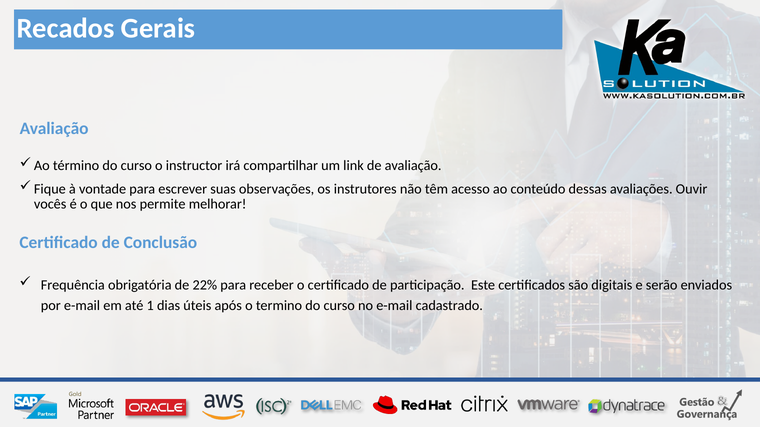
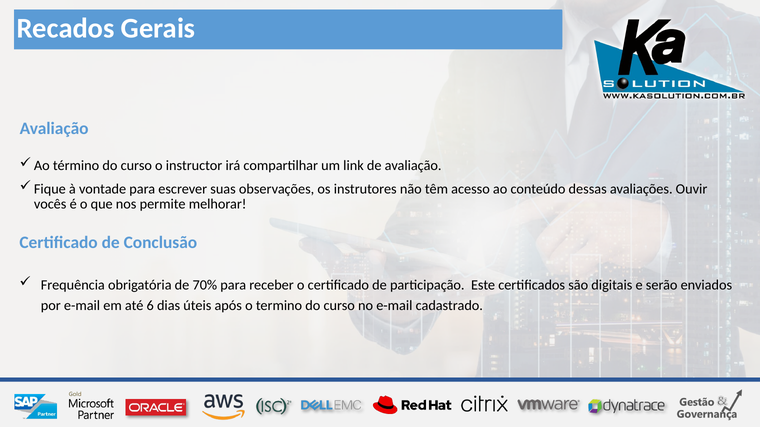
22%: 22% -> 70%
1: 1 -> 6
